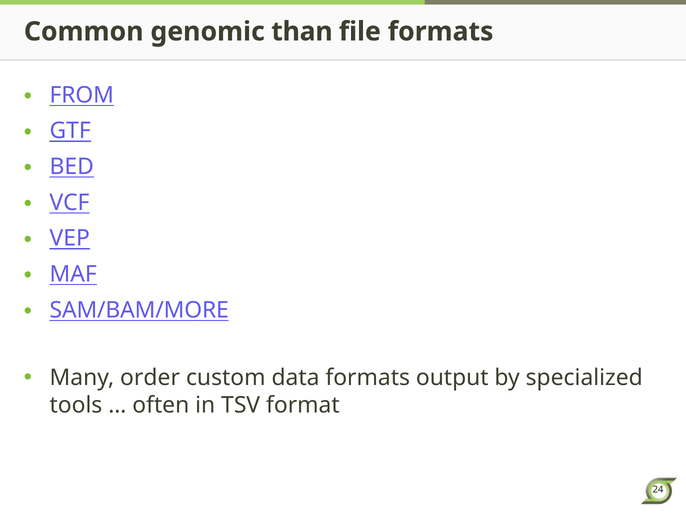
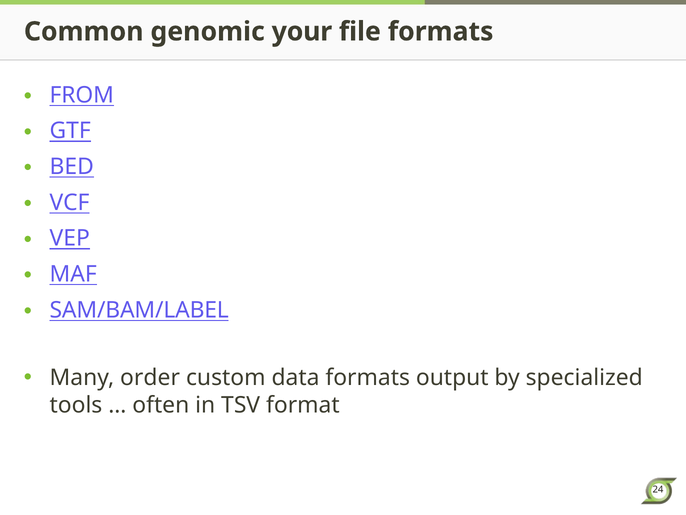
than: than -> your
SAM/BAM/MORE: SAM/BAM/MORE -> SAM/BAM/LABEL
